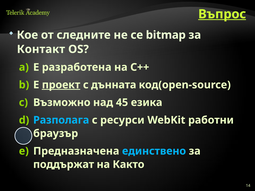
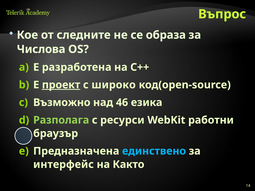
Въпрос underline: present -> none
bitmap: bitmap -> образа
Контакт: Контакт -> Числова
дънната: дънната -> широко
45: 45 -> 46
Разполага colour: light blue -> light green
поддържат: поддържат -> интерфейс
